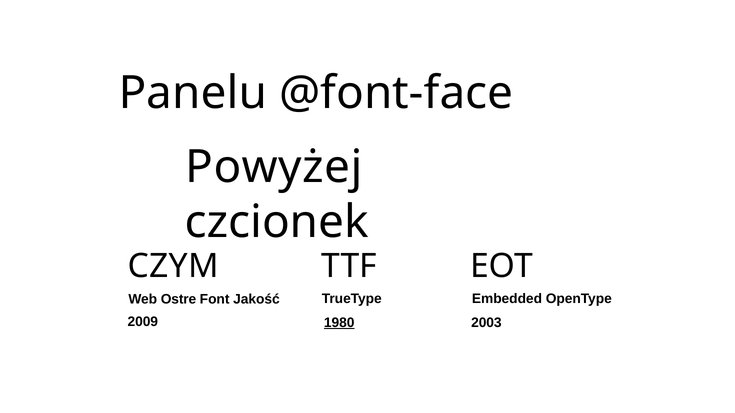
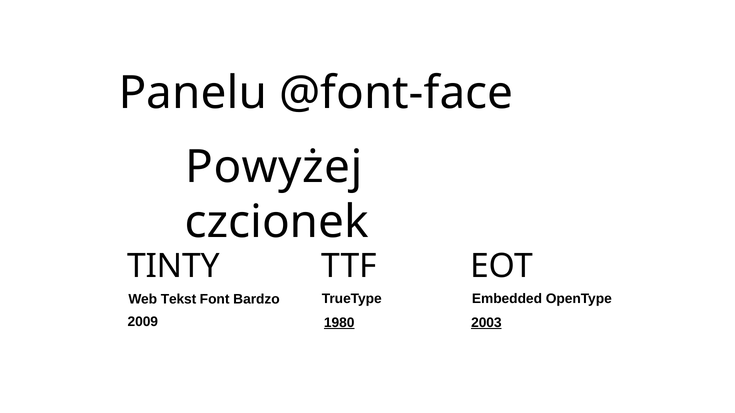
CZYM: CZYM -> TINTY
Ostre: Ostre -> Tekst
Jakość: Jakość -> Bardzo
2003 underline: none -> present
